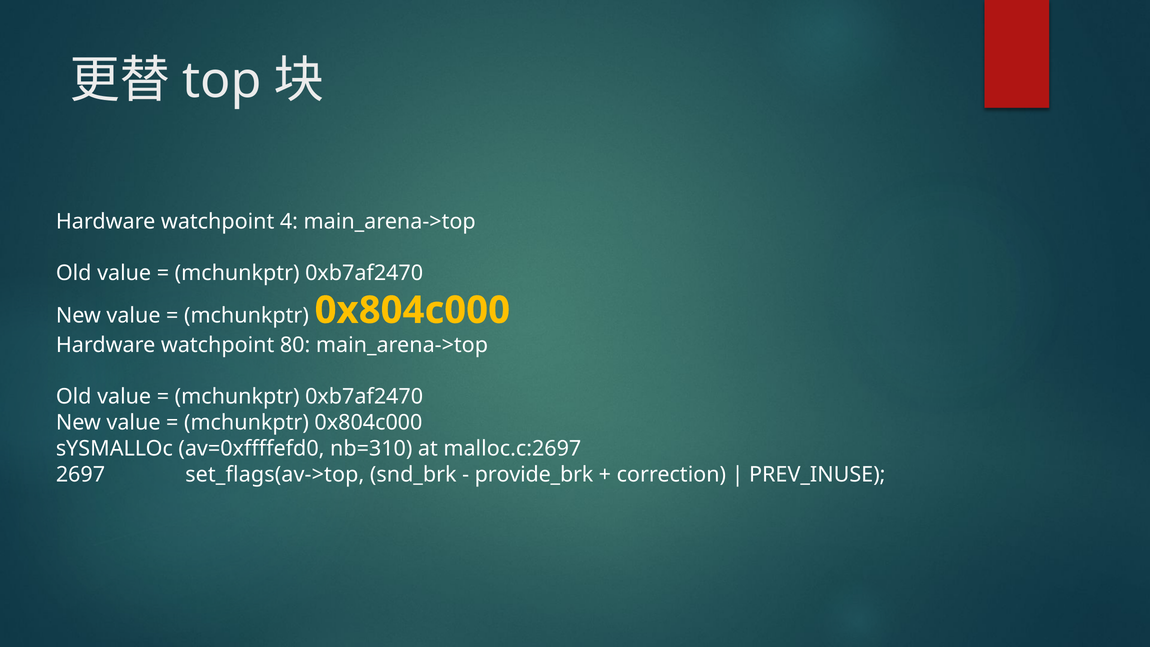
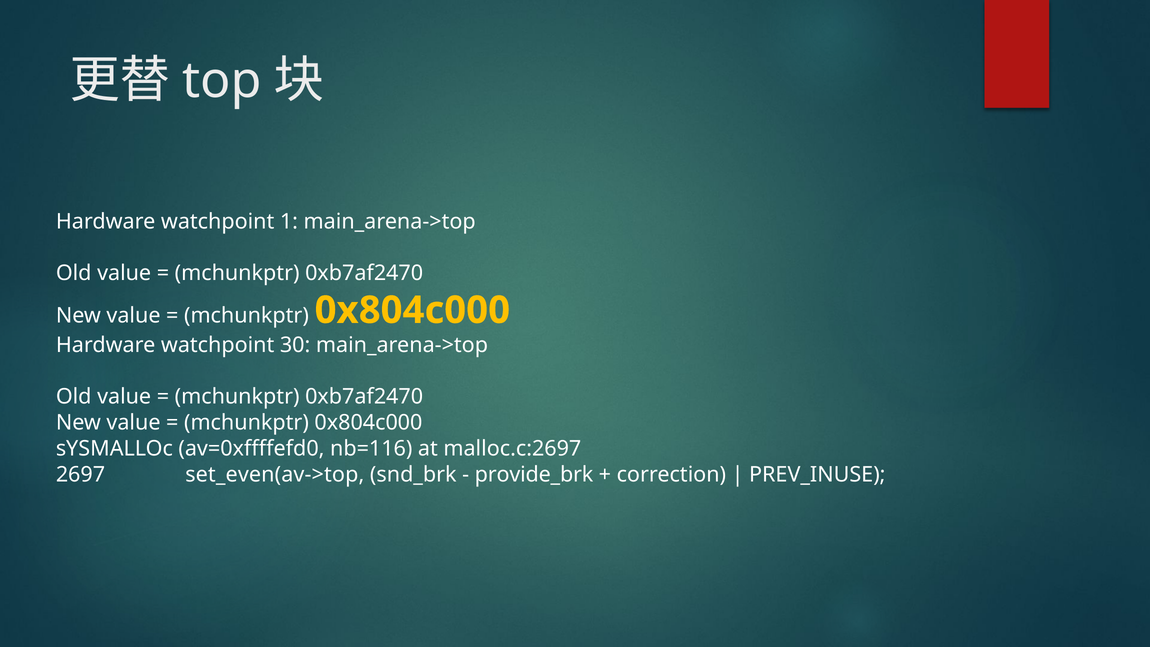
4: 4 -> 1
80: 80 -> 30
nb=310: nb=310 -> nb=116
set_flags(av->top: set_flags(av->top -> set_even(av->top
